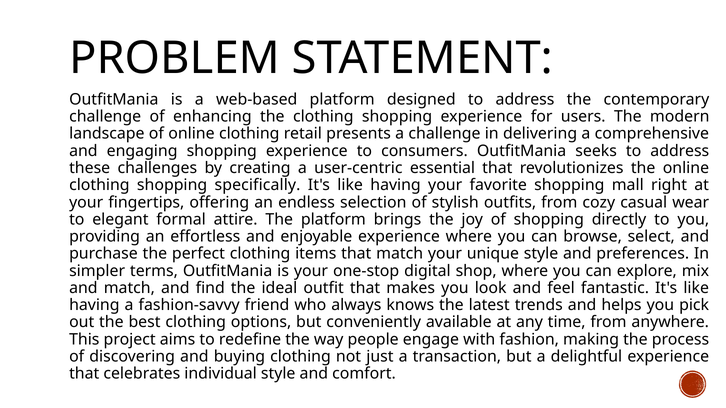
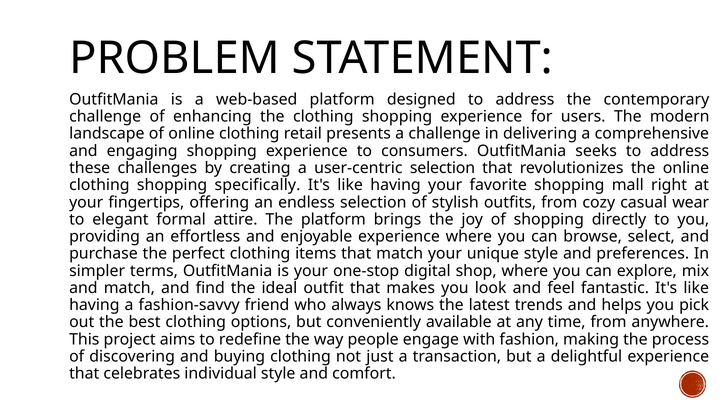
user-centric essential: essential -> selection
